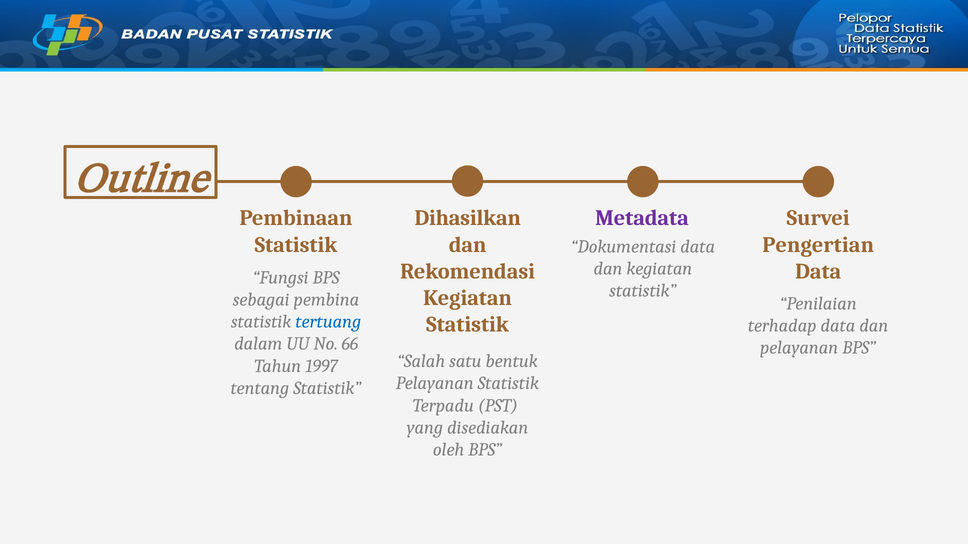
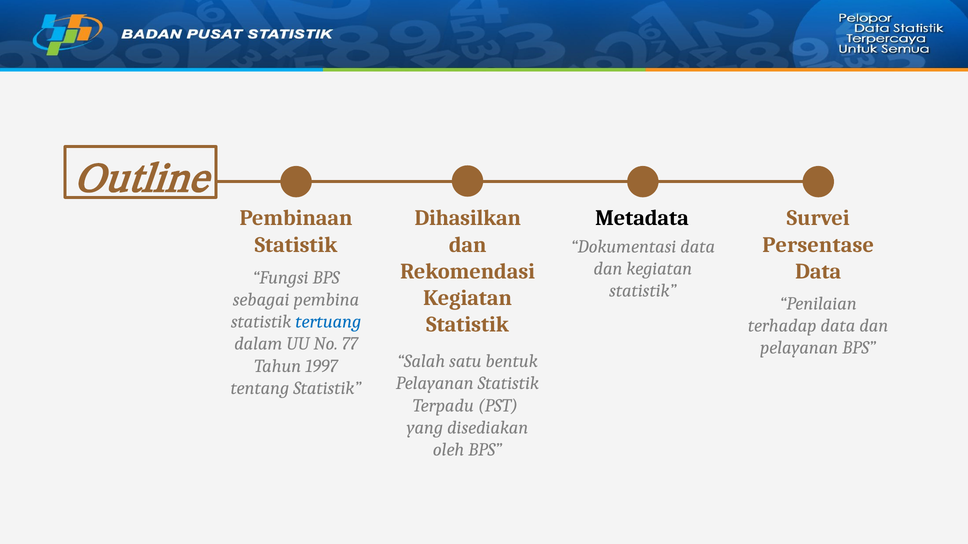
Metadata colour: purple -> black
Pengertian: Pengertian -> Persentase
66: 66 -> 77
